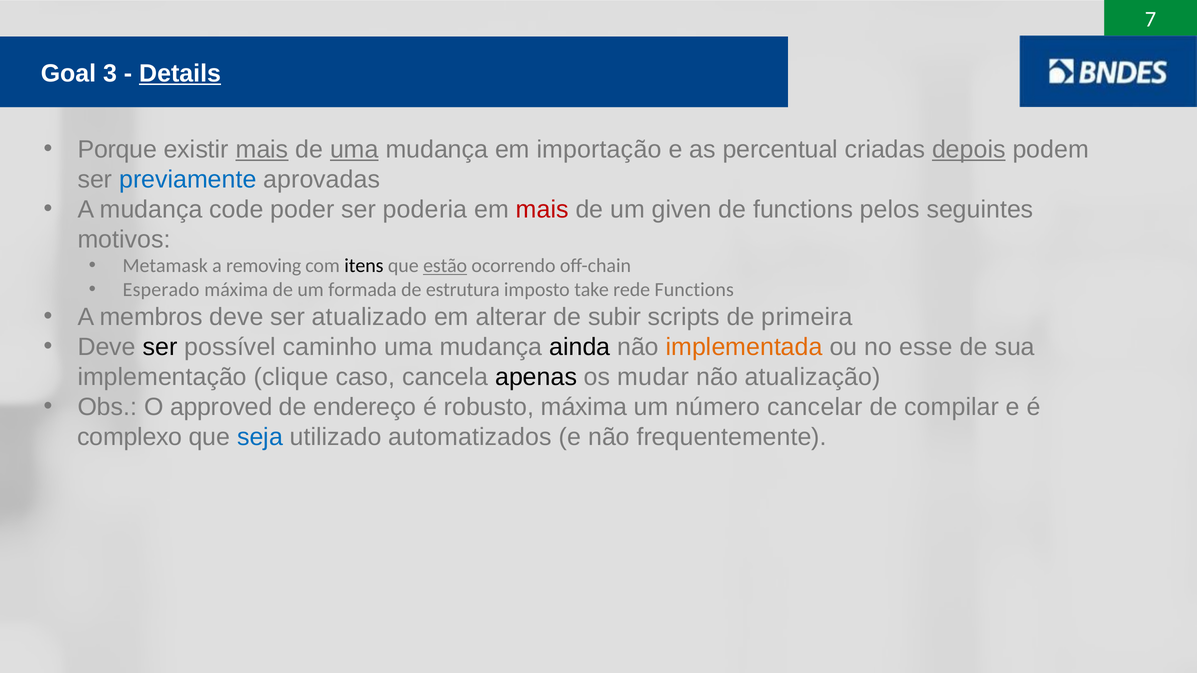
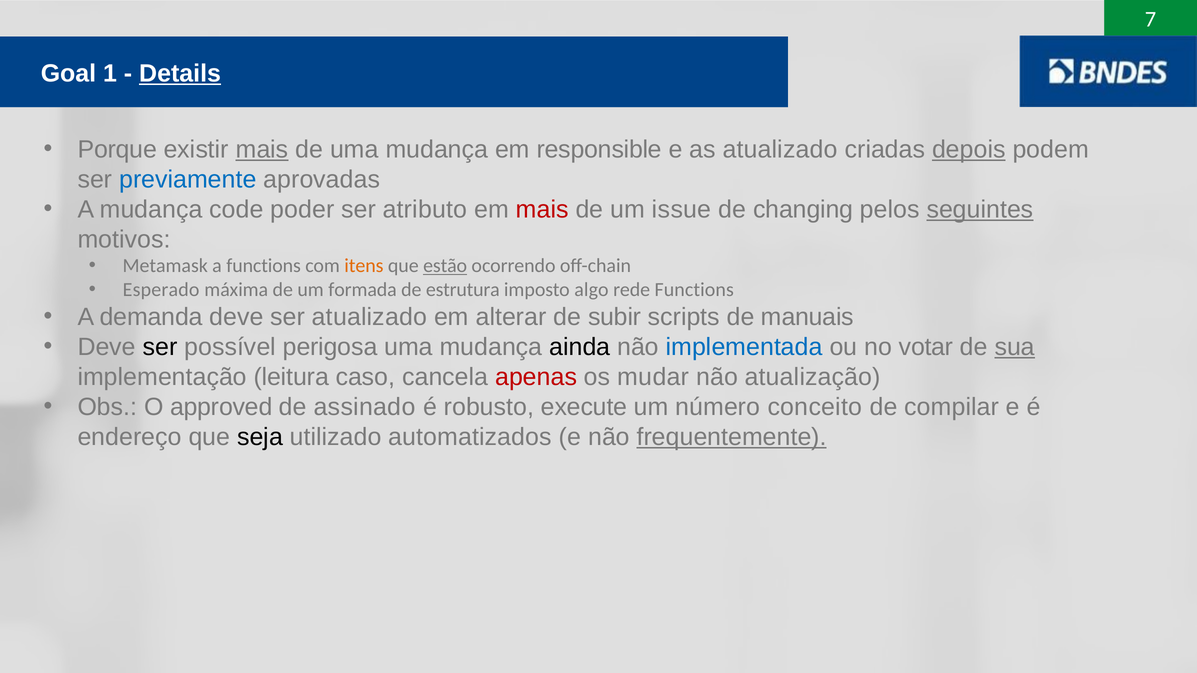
3: 3 -> 1
uma at (354, 150) underline: present -> none
importação: importação -> responsible
as percentual: percentual -> atualizado
poderia: poderia -> atributo
given: given -> issue
de functions: functions -> changing
seguintes underline: none -> present
a removing: removing -> functions
itens colour: black -> orange
take: take -> algo
membros: membros -> demanda
primeira: primeira -> manuais
caminho: caminho -> perigosa
implementada colour: orange -> blue
esse: esse -> votar
sua underline: none -> present
clique: clique -> leitura
apenas colour: black -> red
endereço: endereço -> assinado
robusto máxima: máxima -> execute
cancelar: cancelar -> conceito
complexo: complexo -> endereço
seja colour: blue -> black
frequentemente underline: none -> present
